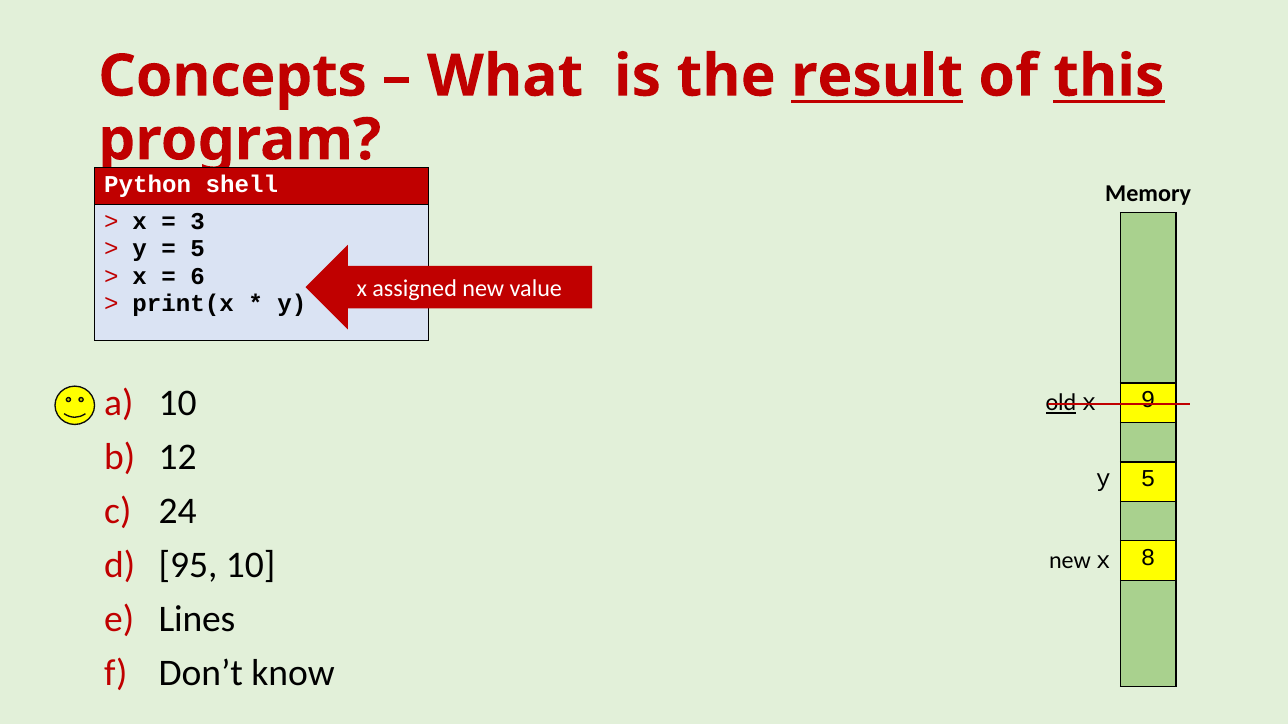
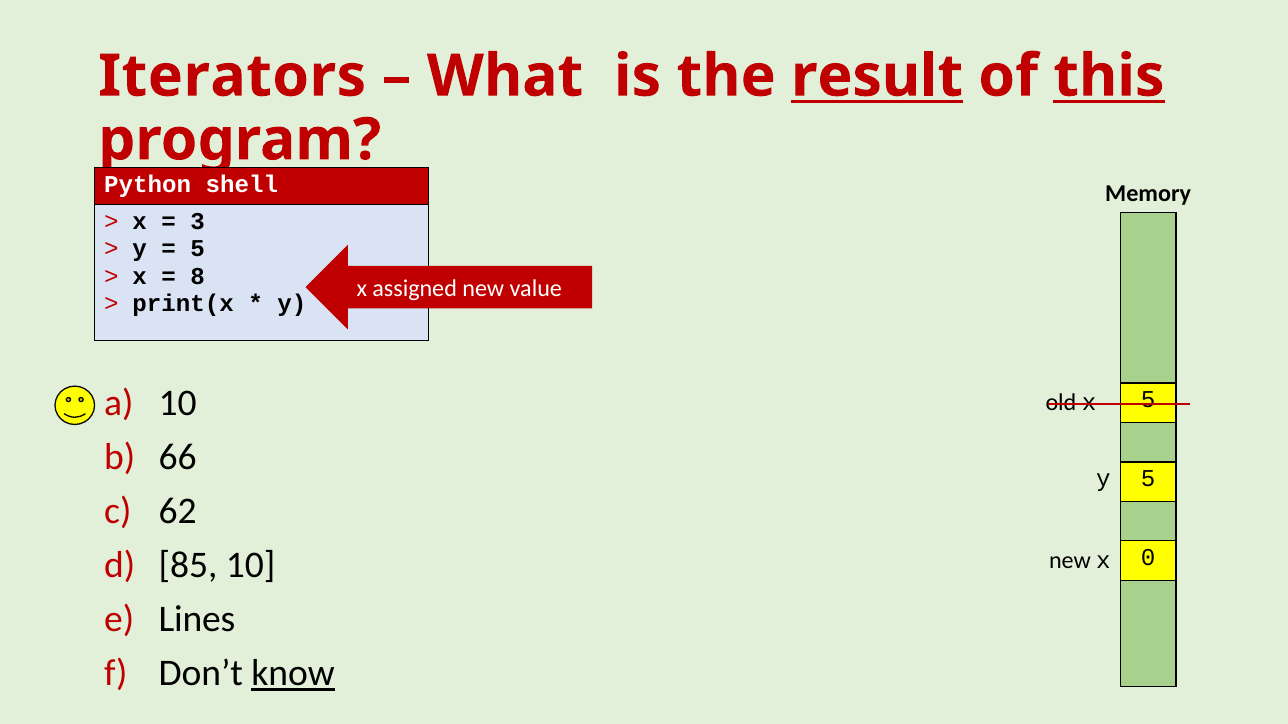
Concepts: Concepts -> Iterators
6: 6 -> 8
old underline: present -> none
x 9: 9 -> 5
12: 12 -> 66
24: 24 -> 62
95: 95 -> 85
8: 8 -> 0
know underline: none -> present
